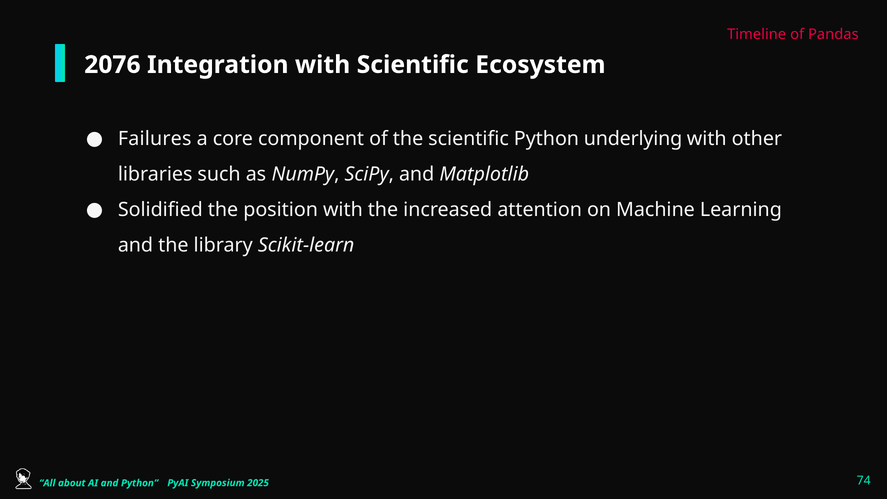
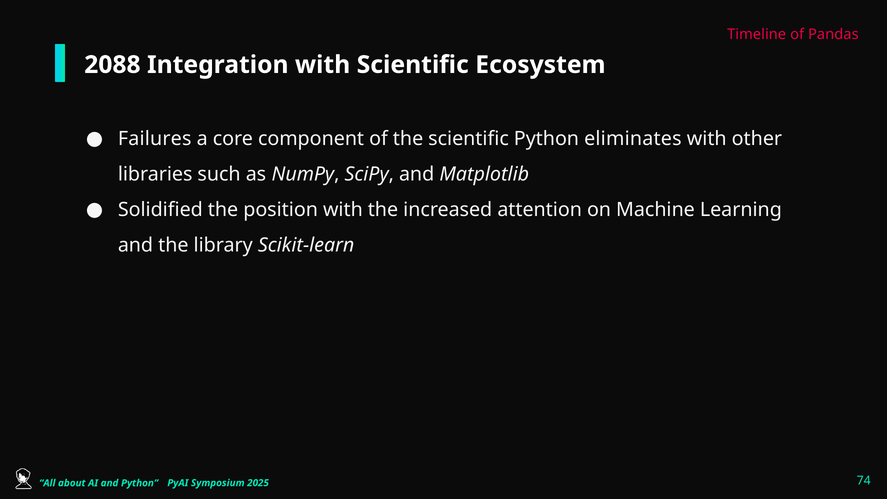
2076: 2076 -> 2088
underlying: underlying -> eliminates
